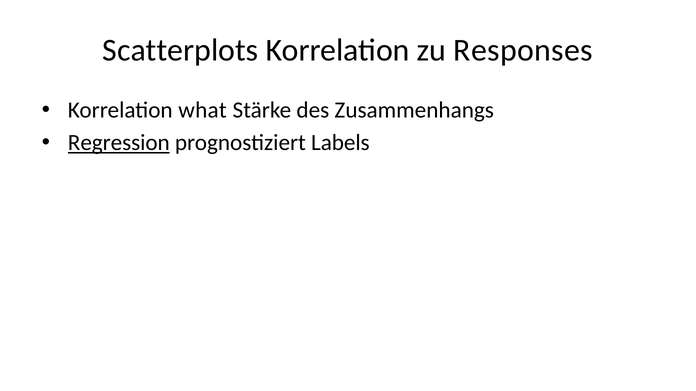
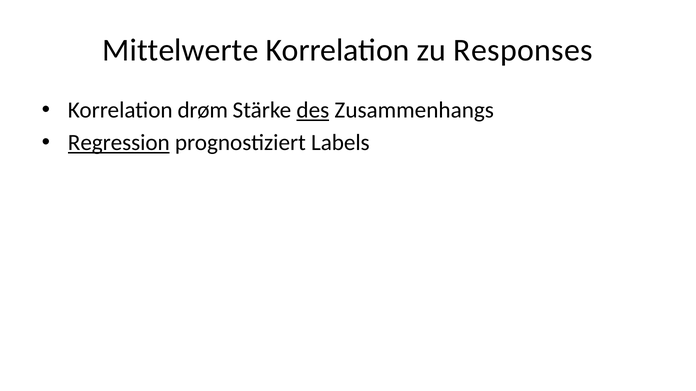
Scatterplots: Scatterplots -> Mittelwerte
what: what -> drøm
des underline: none -> present
